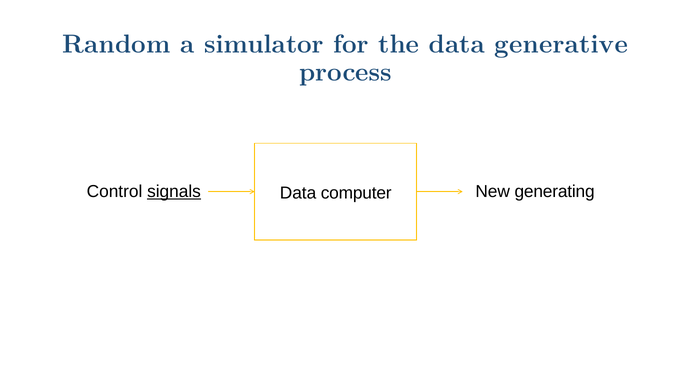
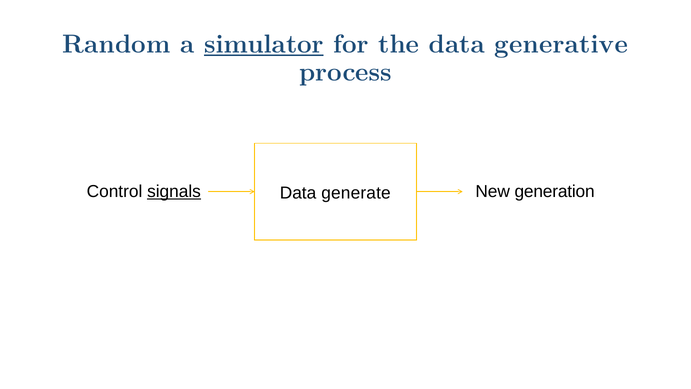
simulator underline: none -> present
computer: computer -> generate
generating: generating -> generation
